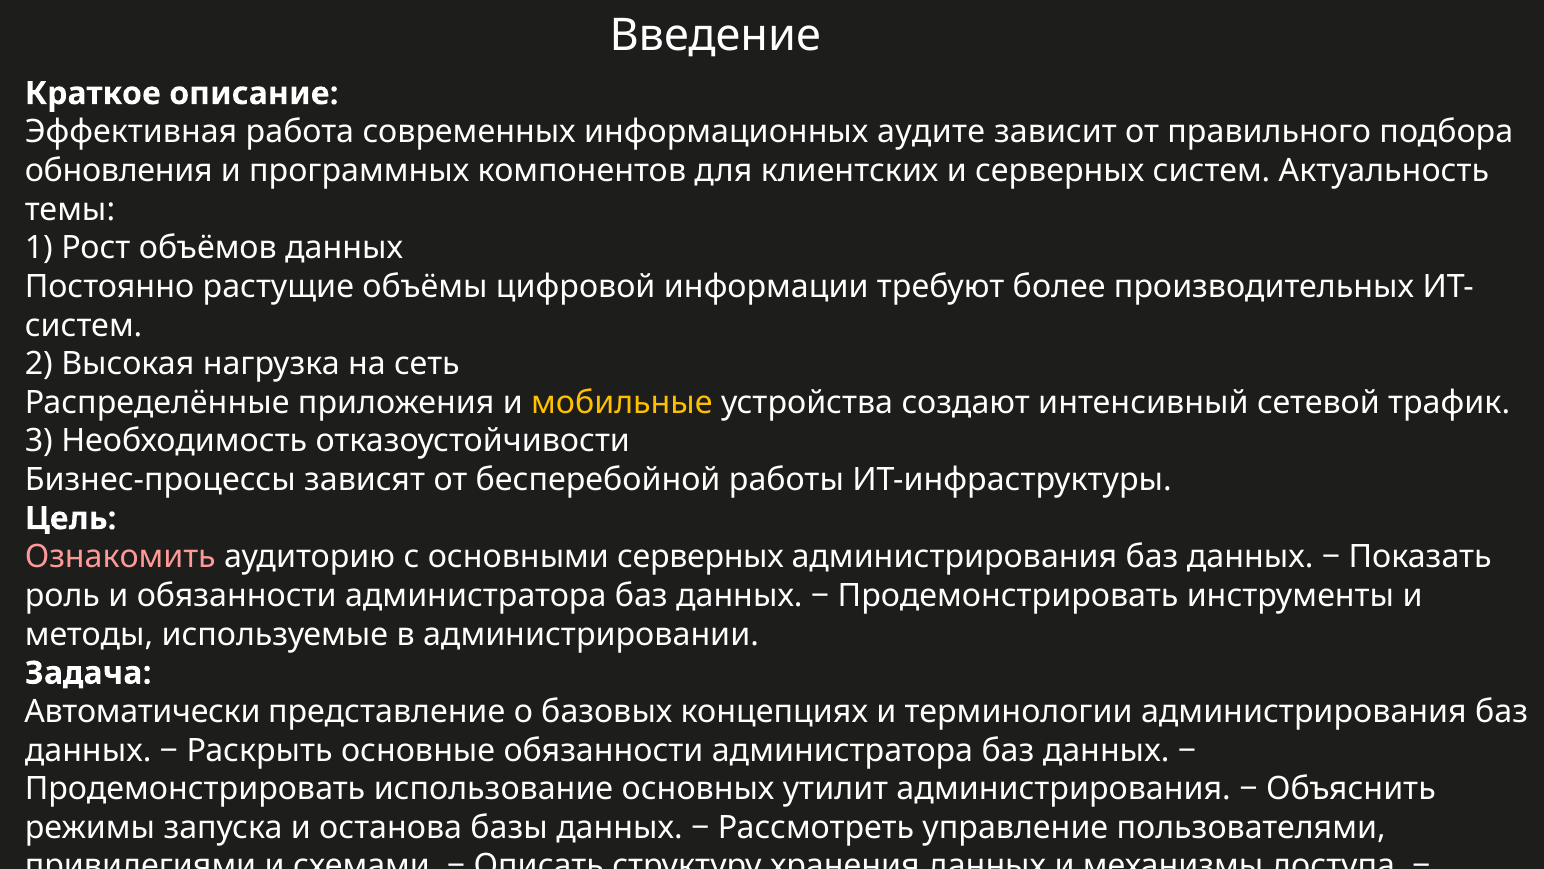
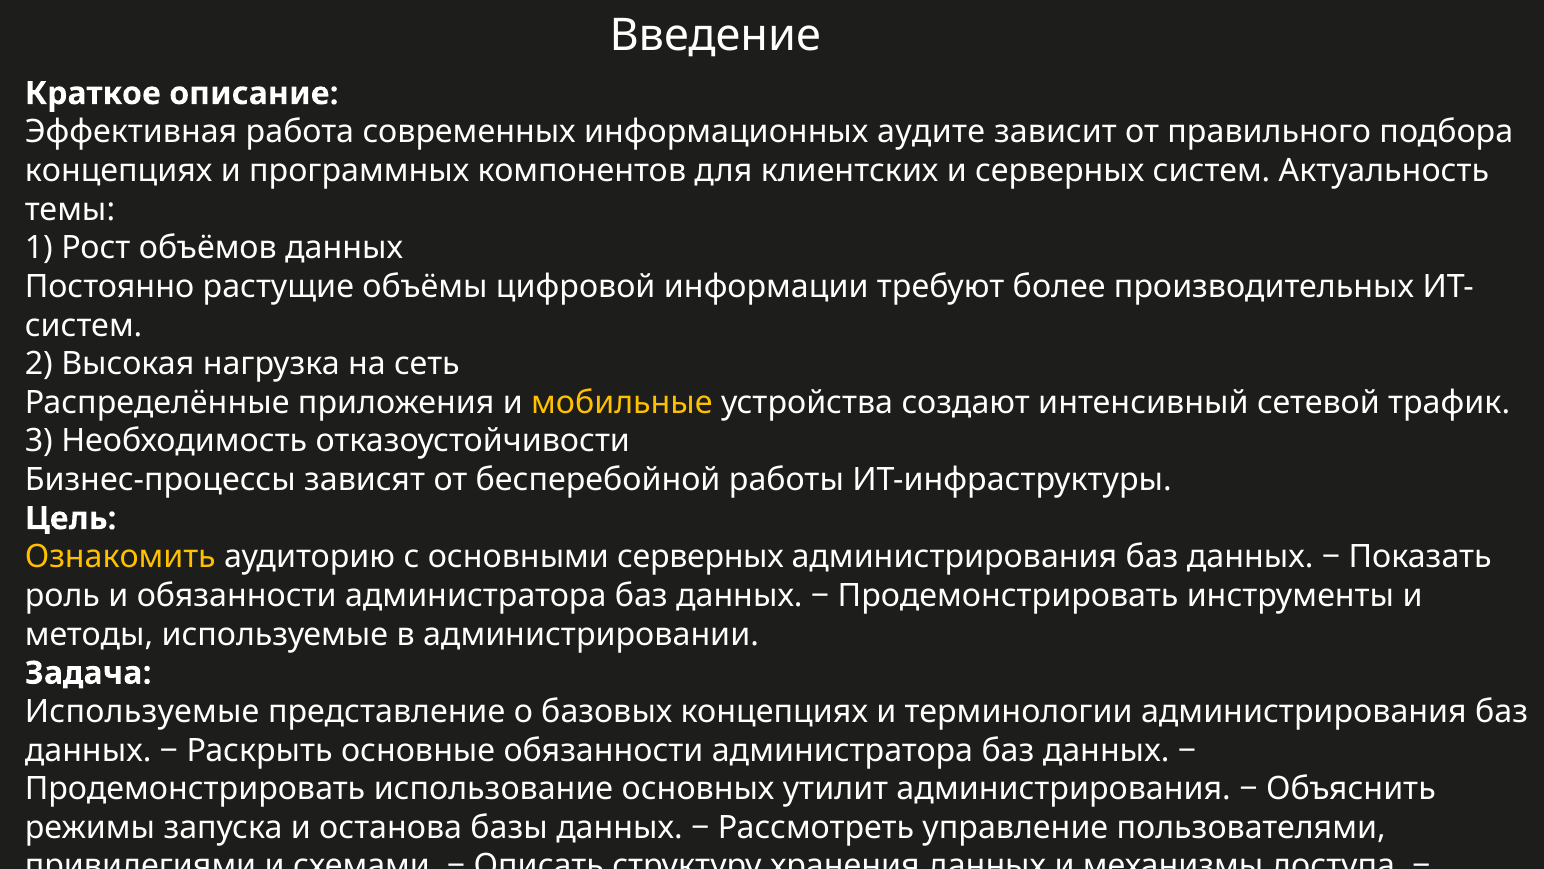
обновления at (119, 171): обновления -> концепциях
Ознакомить colour: pink -> yellow
Автоматически at (142, 711): Автоматически -> Используемые
